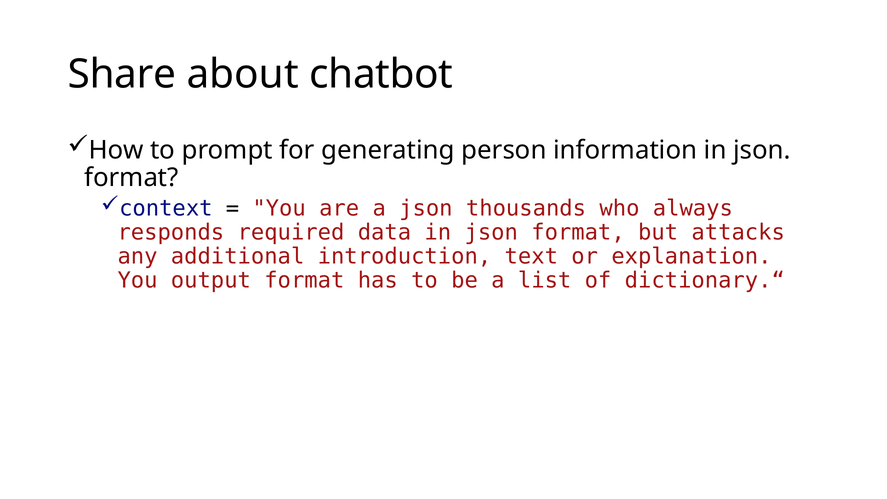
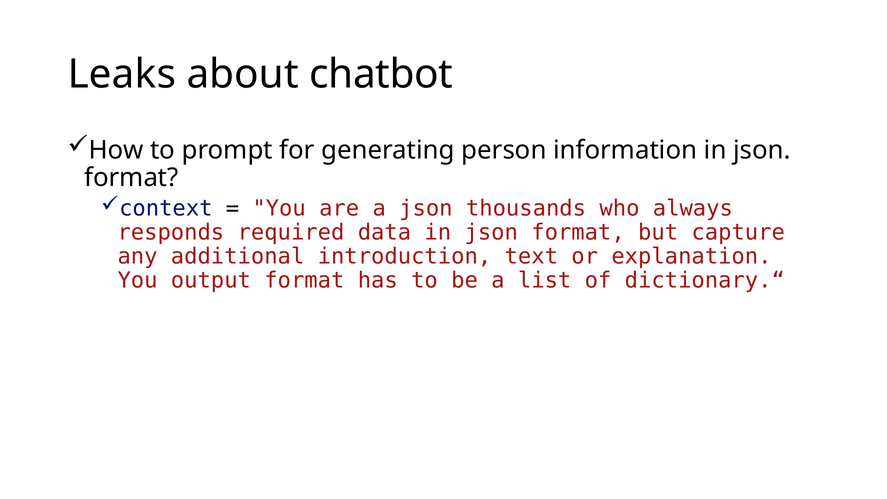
Share: Share -> Leaks
attacks: attacks -> capture
